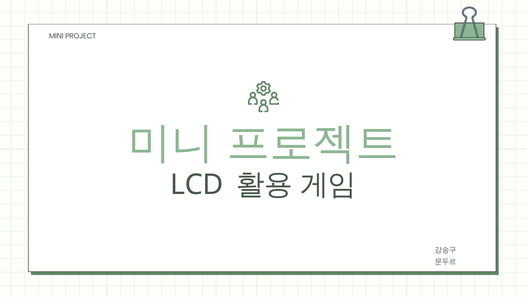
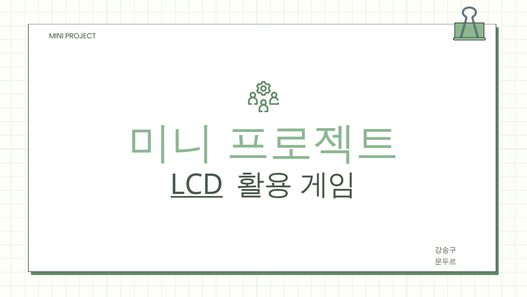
LCD underline: none -> present
